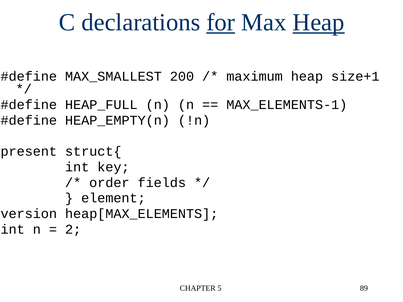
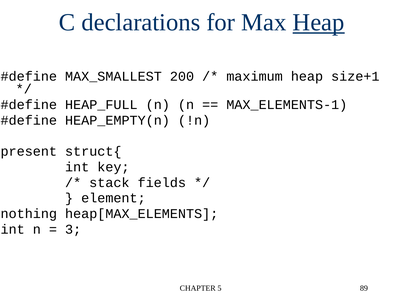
for underline: present -> none
order: order -> stack
version: version -> nothing
2: 2 -> 3
